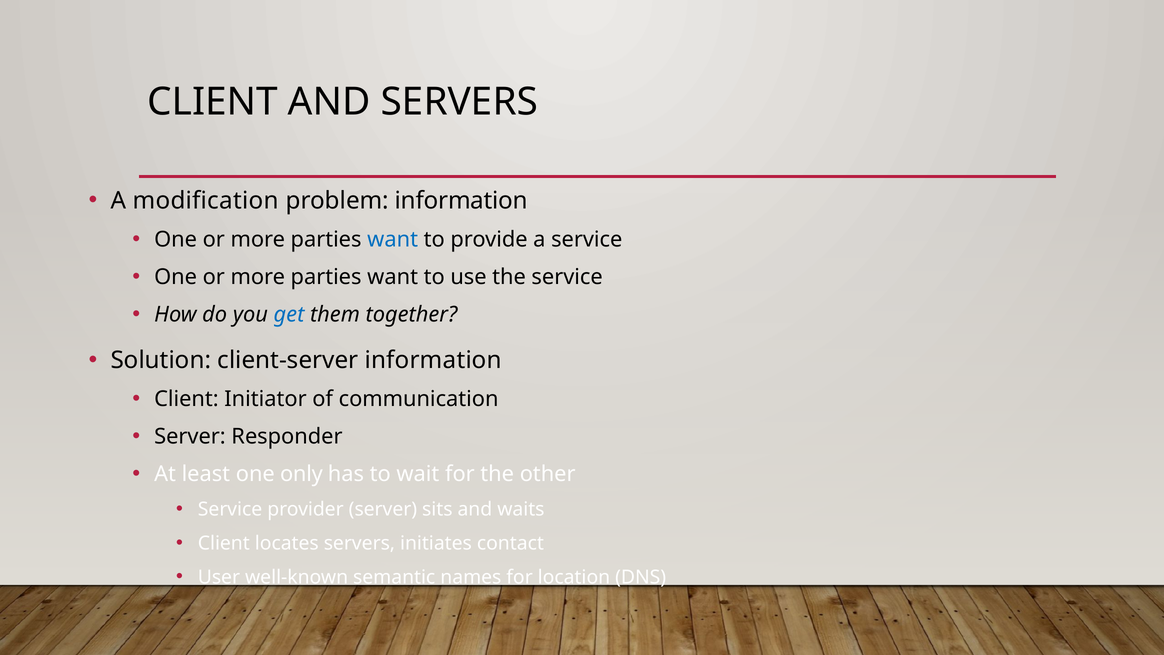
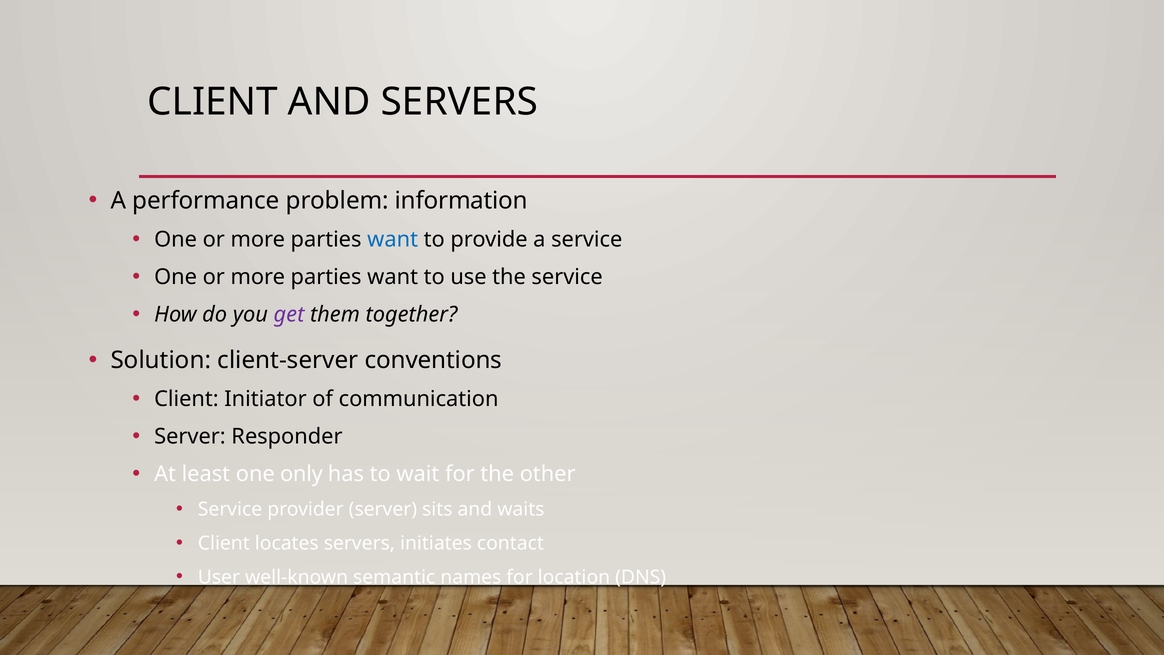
modification: modification -> performance
get colour: blue -> purple
client-server information: information -> conventions
